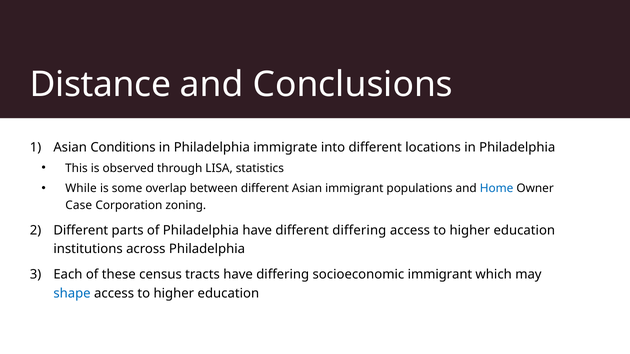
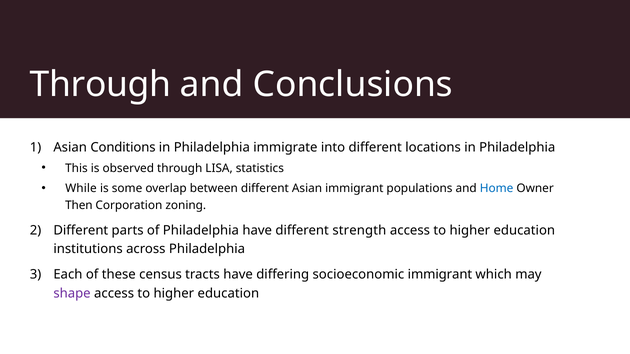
Distance at (100, 85): Distance -> Through
Case: Case -> Then
different differing: differing -> strength
shape colour: blue -> purple
